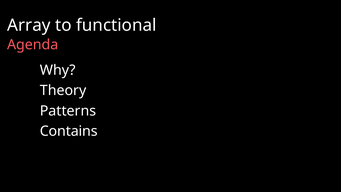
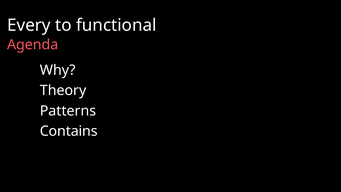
Array: Array -> Every
